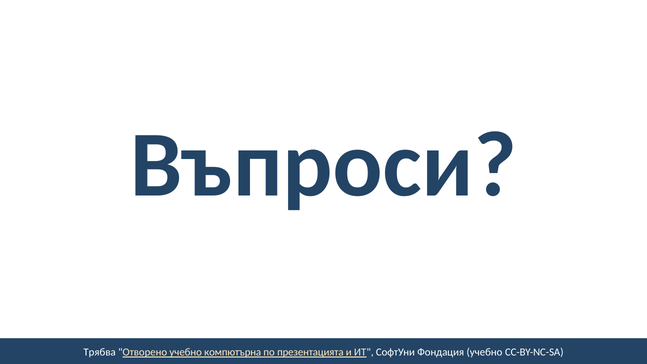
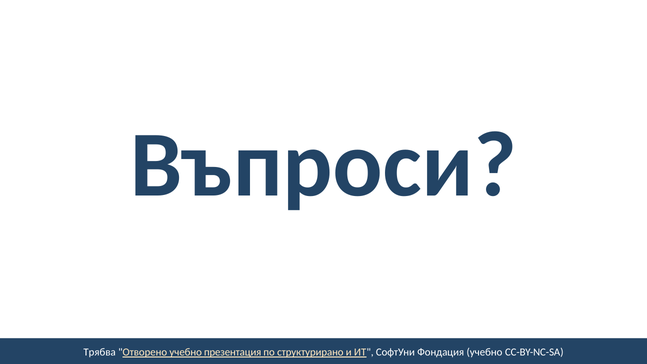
компютърна: компютърна -> презентация
презентацията: презентацията -> структурирано
